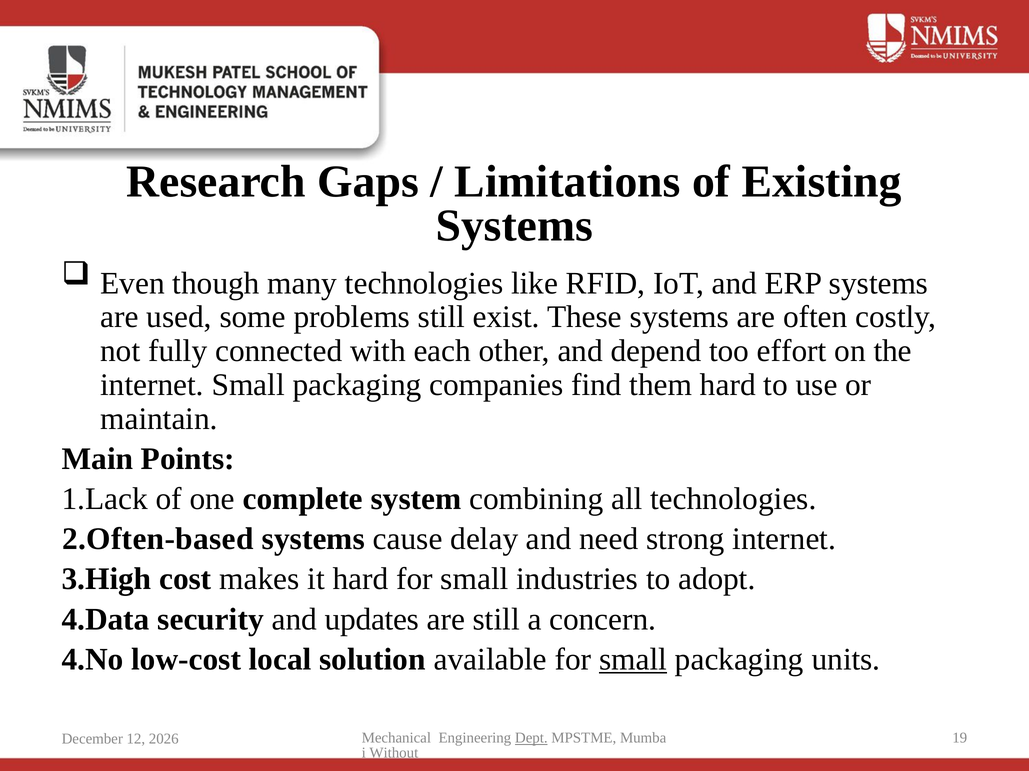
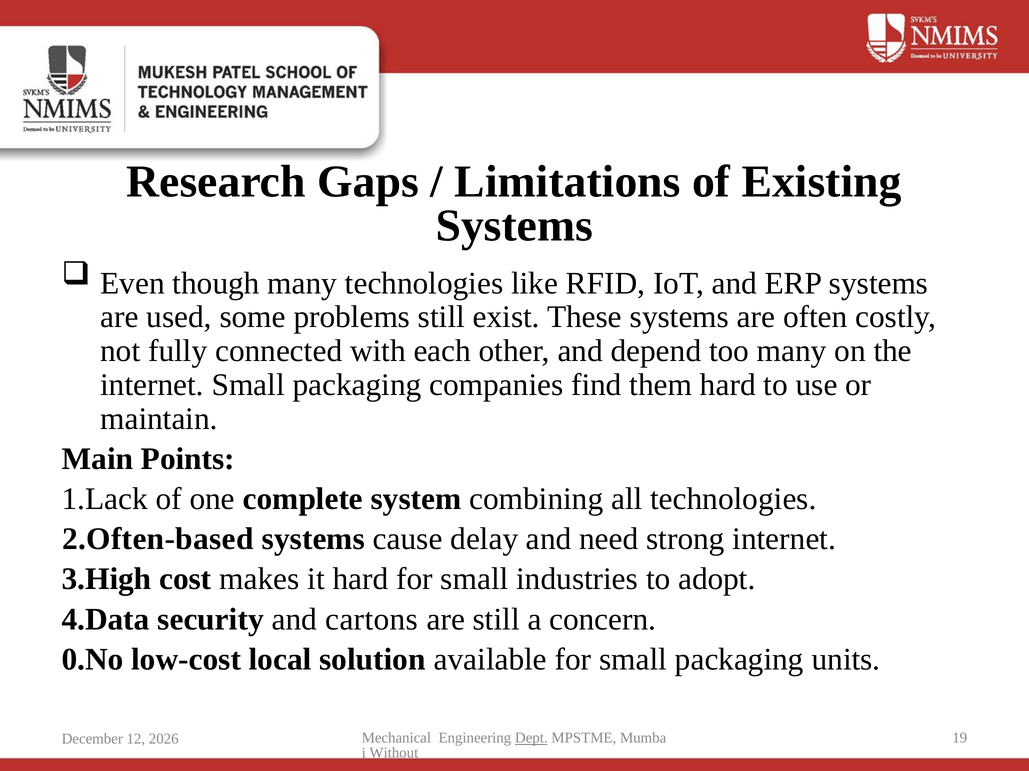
too effort: effort -> many
updates: updates -> cartons
4.No: 4.No -> 0.No
small at (633, 660) underline: present -> none
